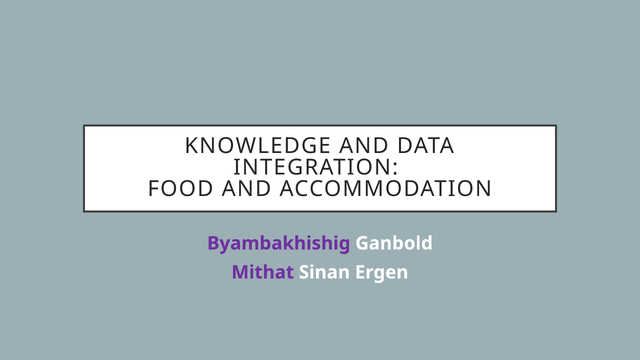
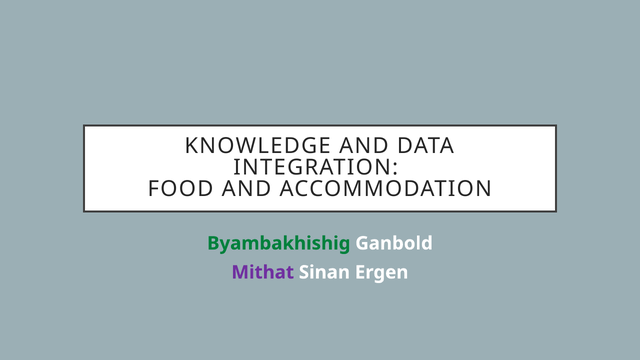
Byambakhishig colour: purple -> green
